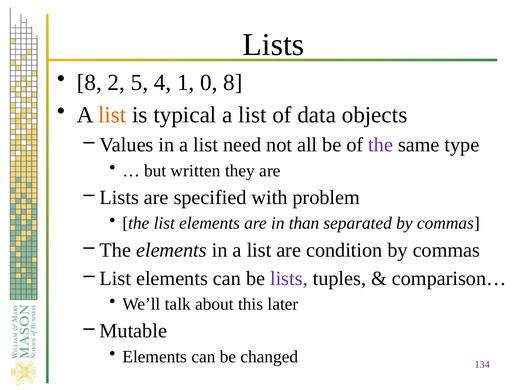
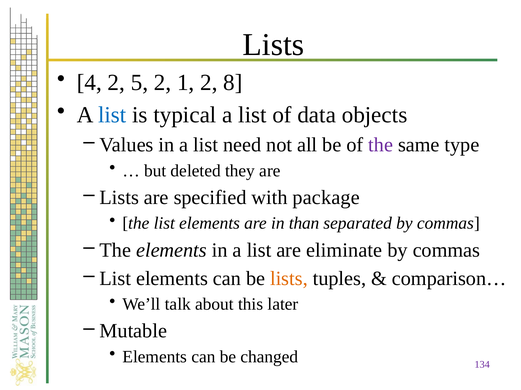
8 at (89, 83): 8 -> 4
5 4: 4 -> 2
1 0: 0 -> 2
list at (112, 115) colour: orange -> blue
written: written -> deleted
problem: problem -> package
condition: condition -> eliminate
lists at (289, 279) colour: purple -> orange
